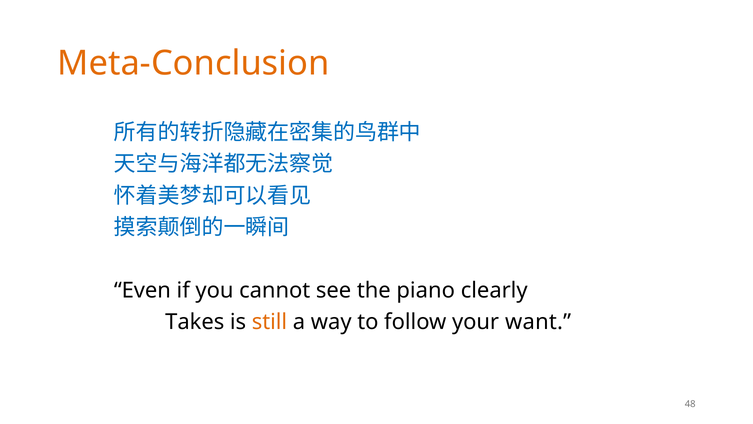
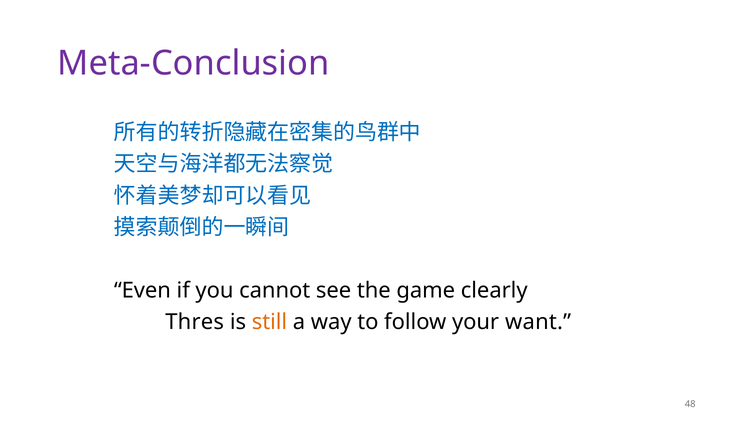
Meta-Conclusion colour: orange -> purple
piano: piano -> game
Takes: Takes -> Thres
